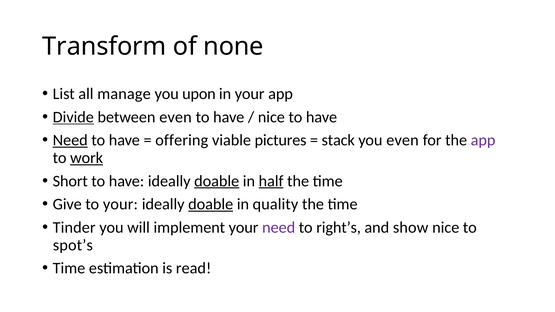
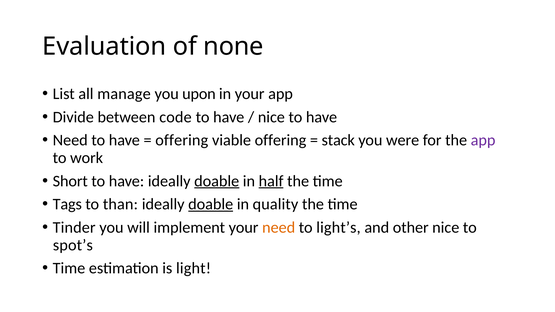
Transform: Transform -> Evaluation
Divide underline: present -> none
between even: even -> code
Need at (70, 140) underline: present -> none
viable pictures: pictures -> offering
you even: even -> were
work underline: present -> none
Give: Give -> Tags
to your: your -> than
need at (279, 228) colour: purple -> orange
right’s: right’s -> light’s
show: show -> other
read: read -> light
